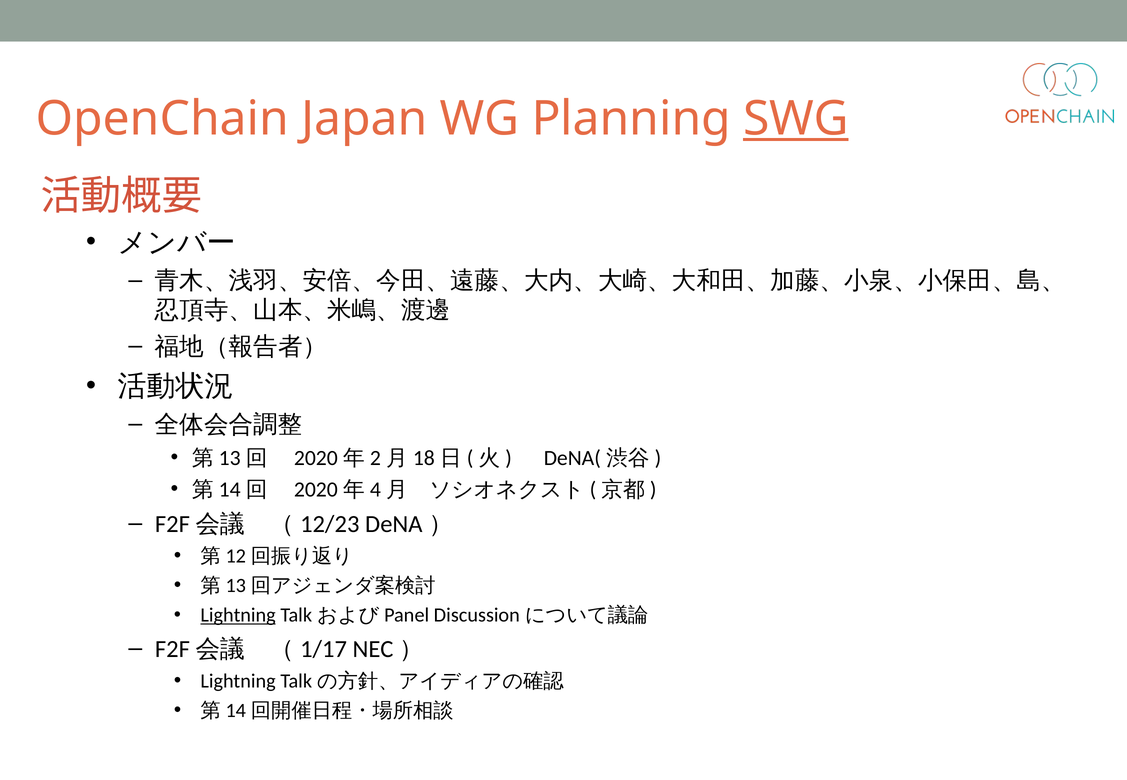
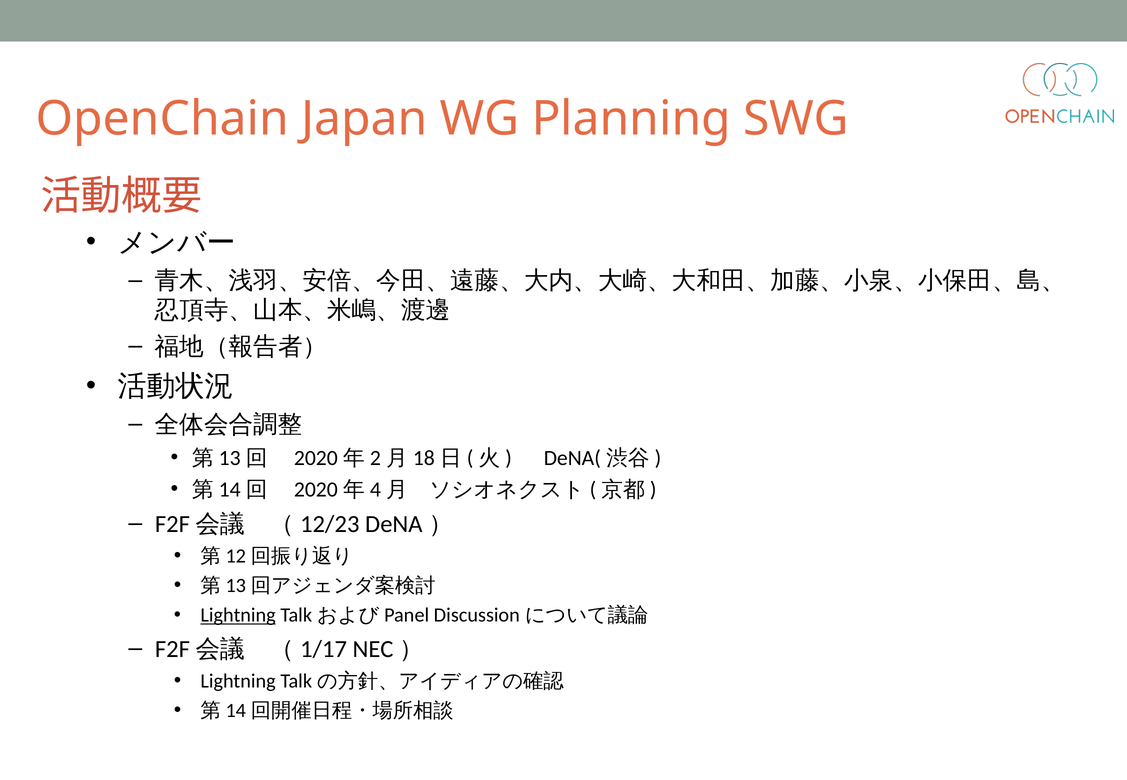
SWG underline: present -> none
